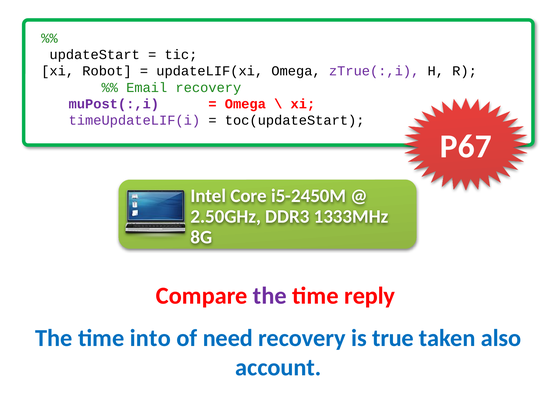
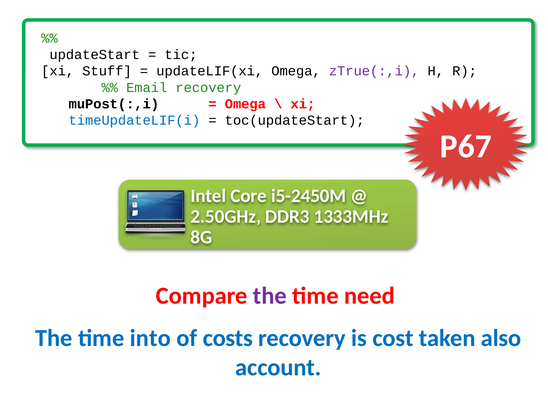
Robot: Robot -> Stuff
muPost(:,i colour: purple -> black
timeUpdateLIF(i colour: purple -> blue
reply: reply -> need
need: need -> costs
true: true -> cost
